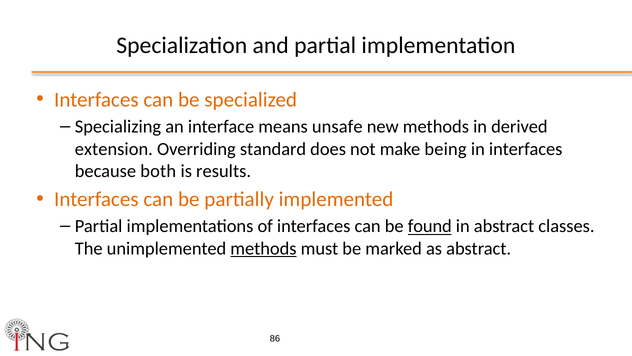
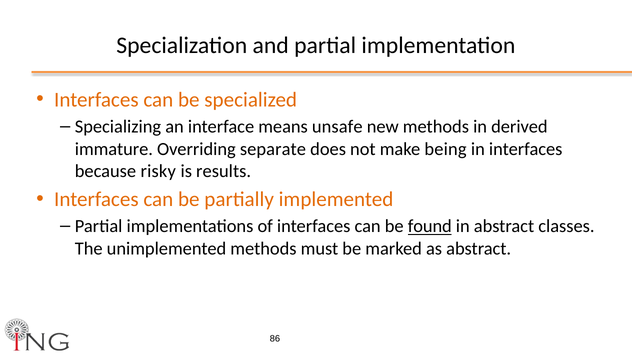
extension: extension -> immature
standard: standard -> separate
both: both -> risky
methods at (263, 248) underline: present -> none
